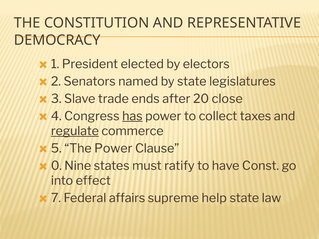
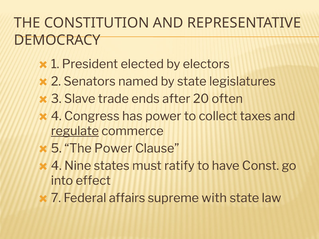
close: close -> often
has underline: present -> none
0 at (56, 166): 0 -> 4
help: help -> with
